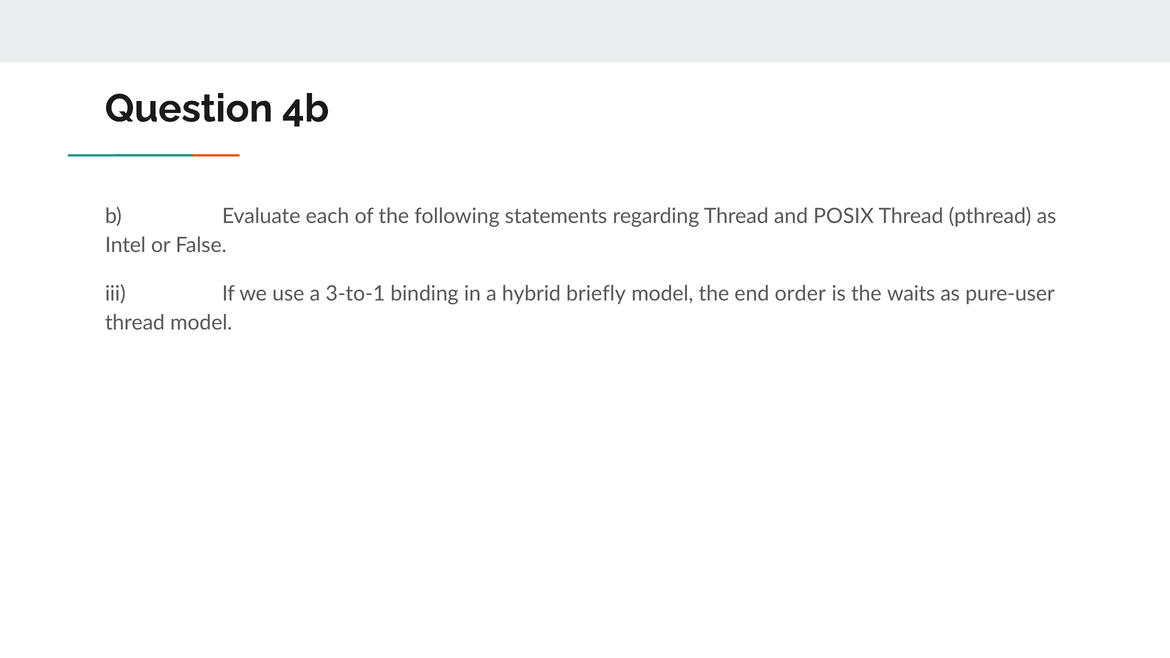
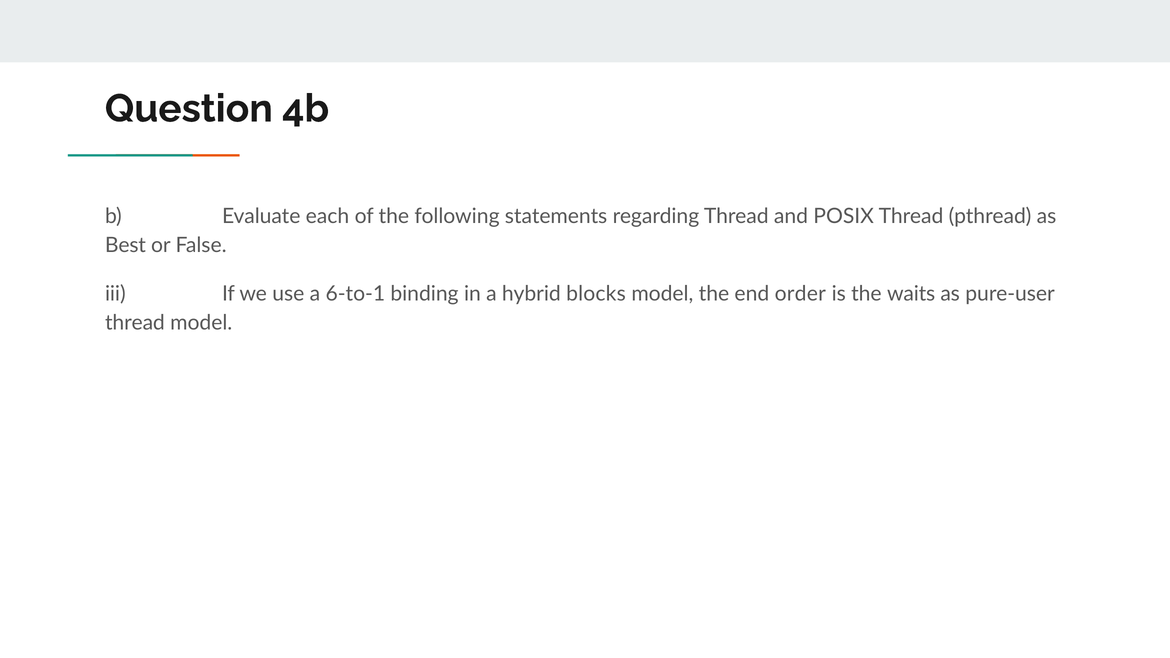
Intel: Intel -> Best
3-to-1: 3-to-1 -> 6-to-1
briefly: briefly -> blocks
